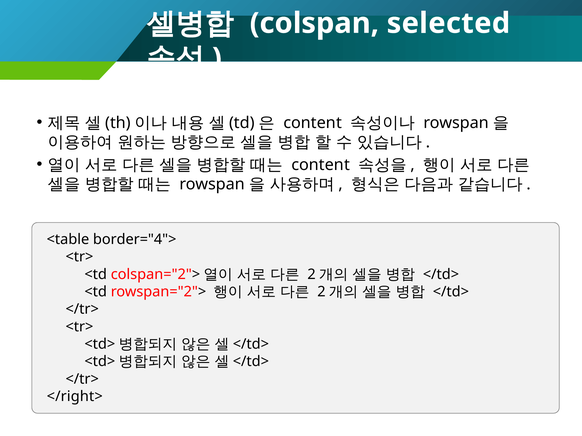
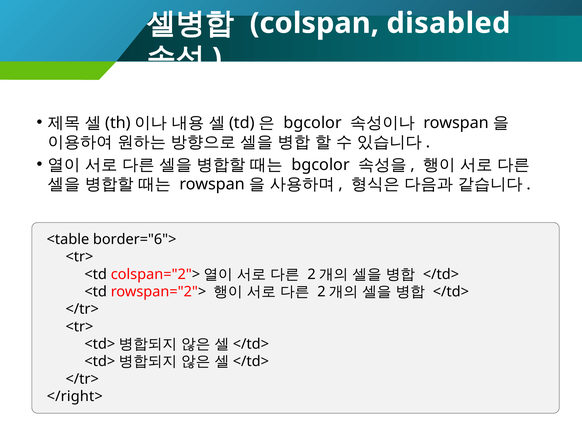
selected: selected -> disabled
content at (313, 123): content -> bgcolor
content at (321, 165): content -> bgcolor
border="4">: border="4"> -> border="6">
